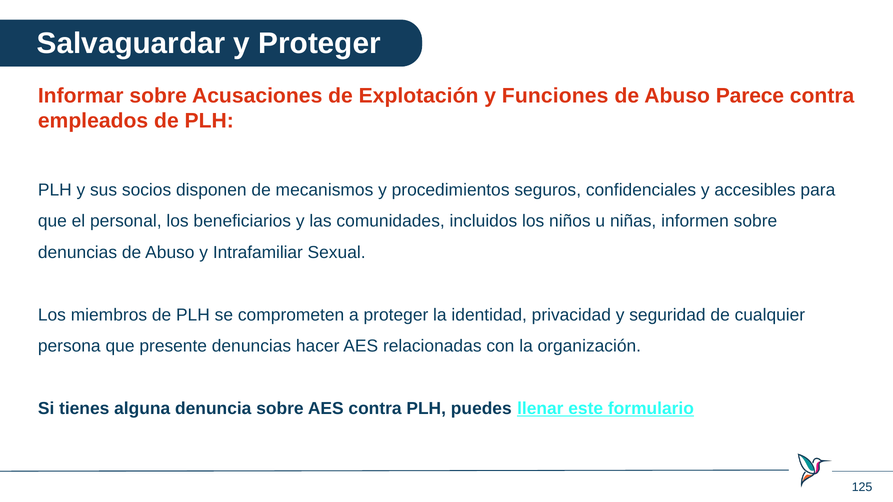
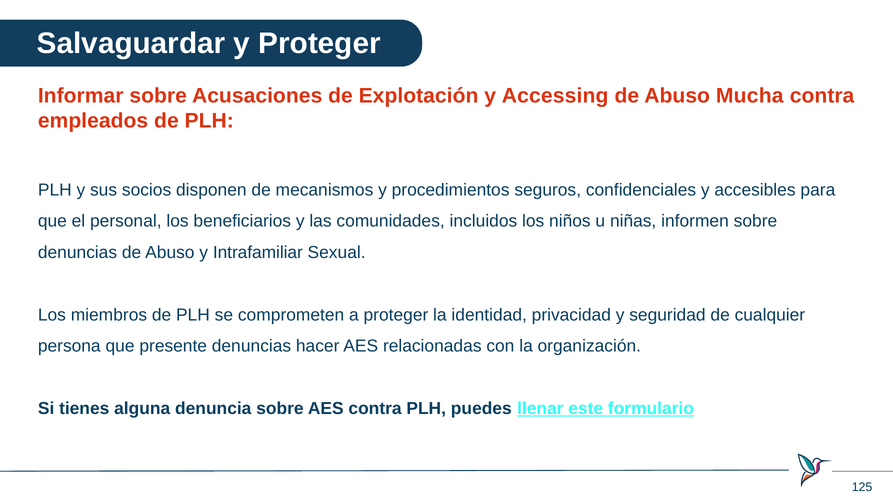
Funciones: Funciones -> Accessing
Parece: Parece -> Mucha
